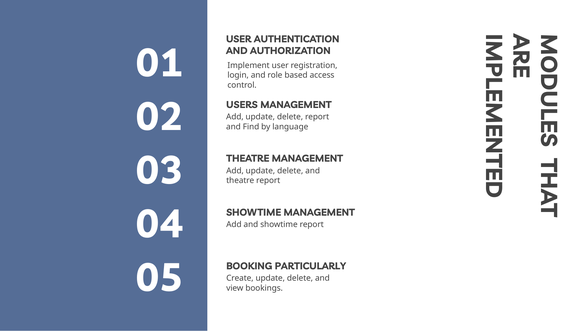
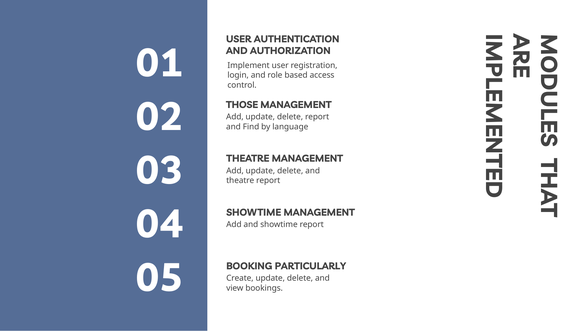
USERS: USERS -> THOSE
